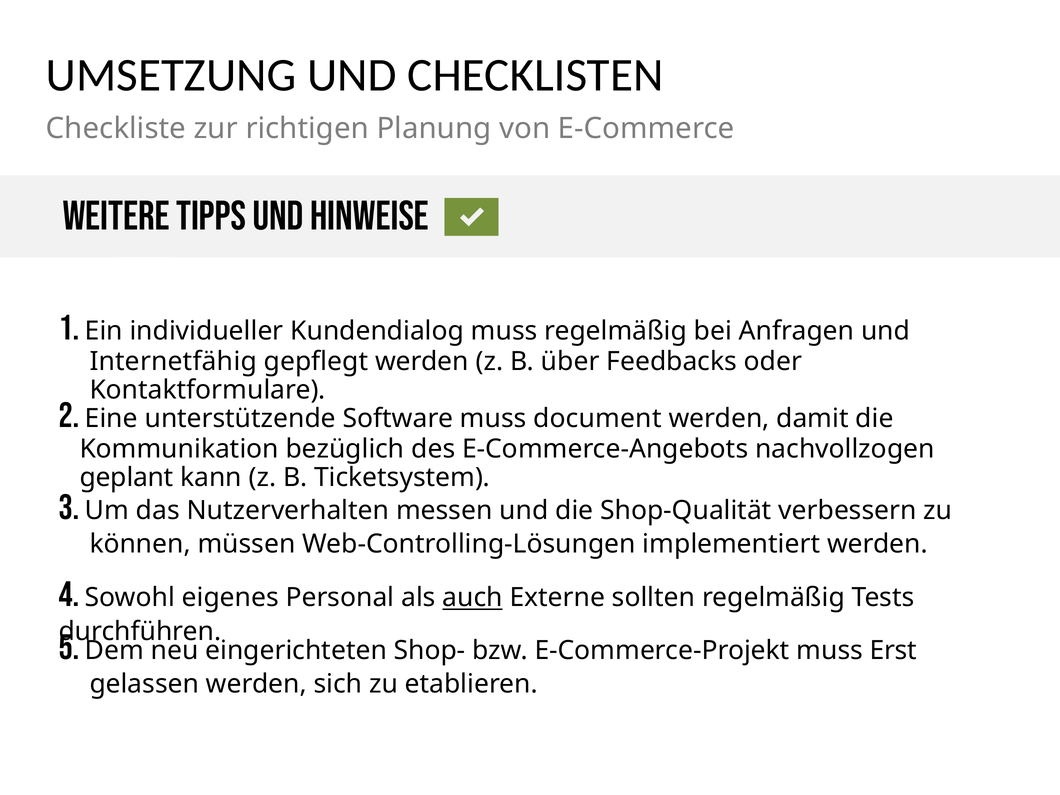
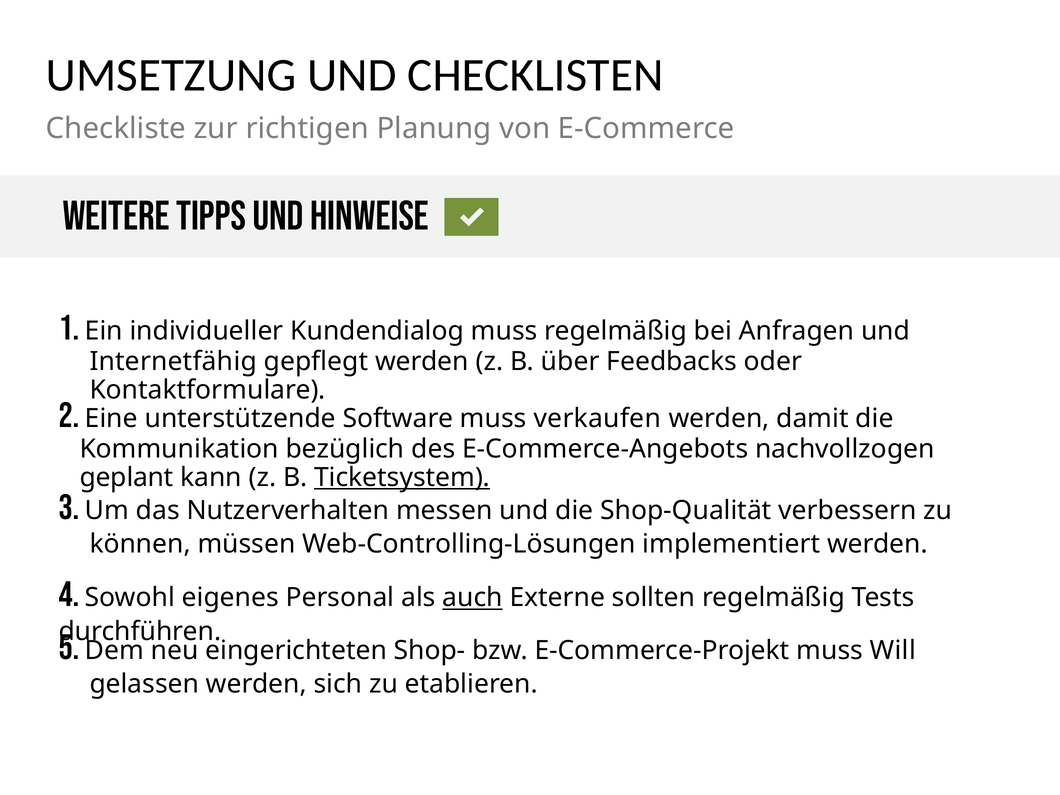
document: document -> verkaufen
Ticketsystem underline: none -> present
Erst: Erst -> Will
